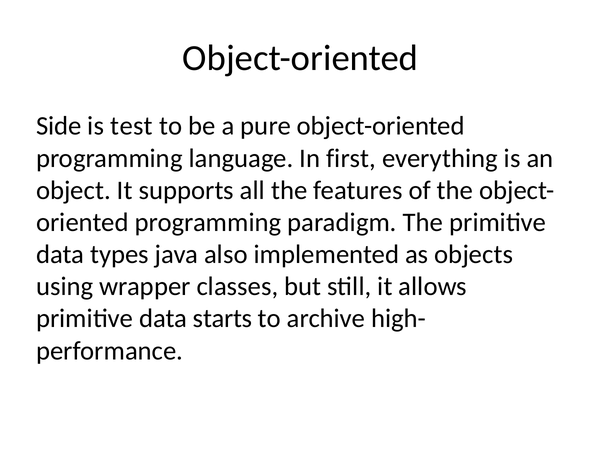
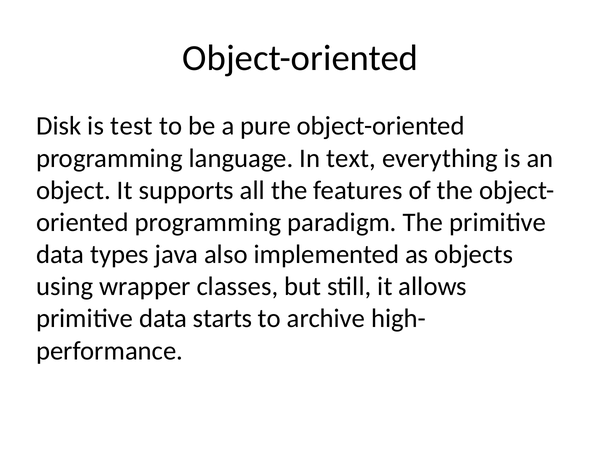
Side: Side -> Disk
first: first -> text
